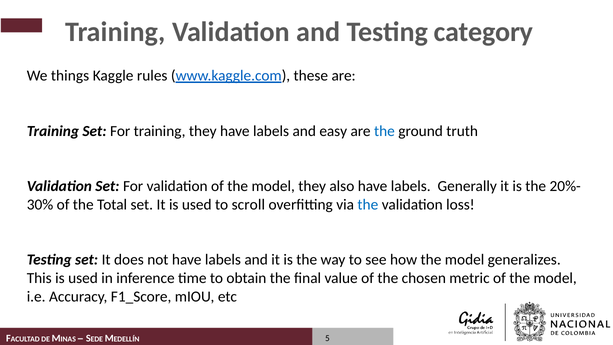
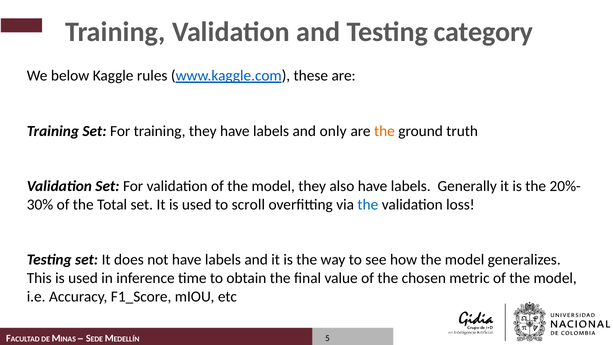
things: things -> below
easy: easy -> only
the at (384, 131) colour: blue -> orange
